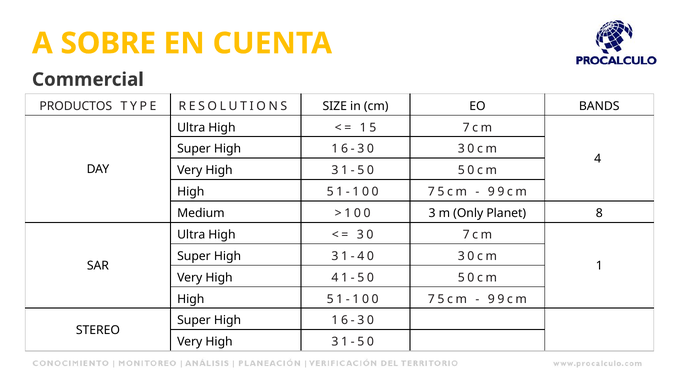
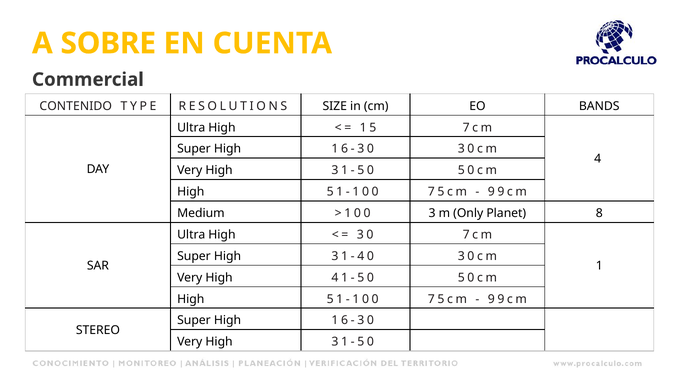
PRODUCTOS: PRODUCTOS -> CONTENIDO
